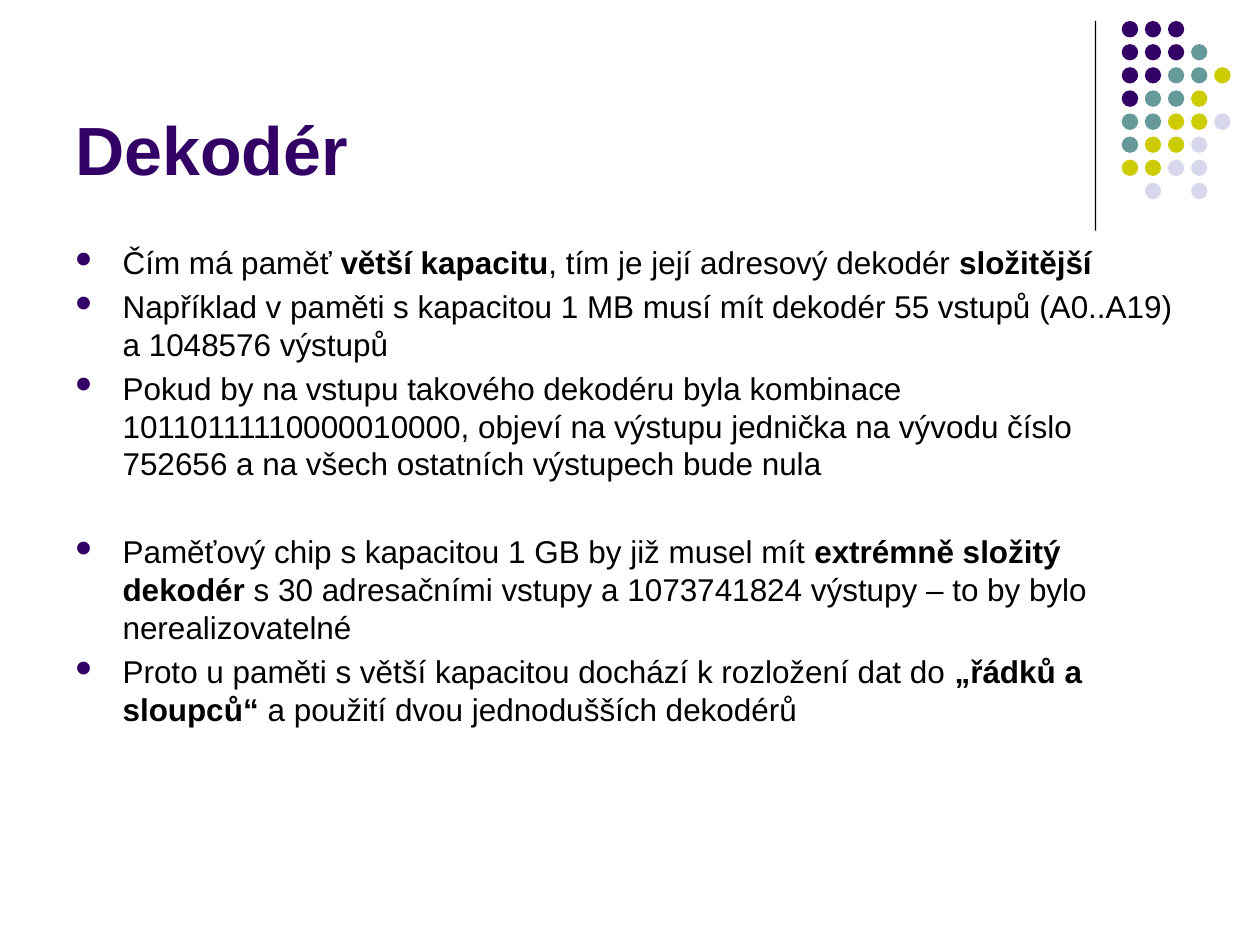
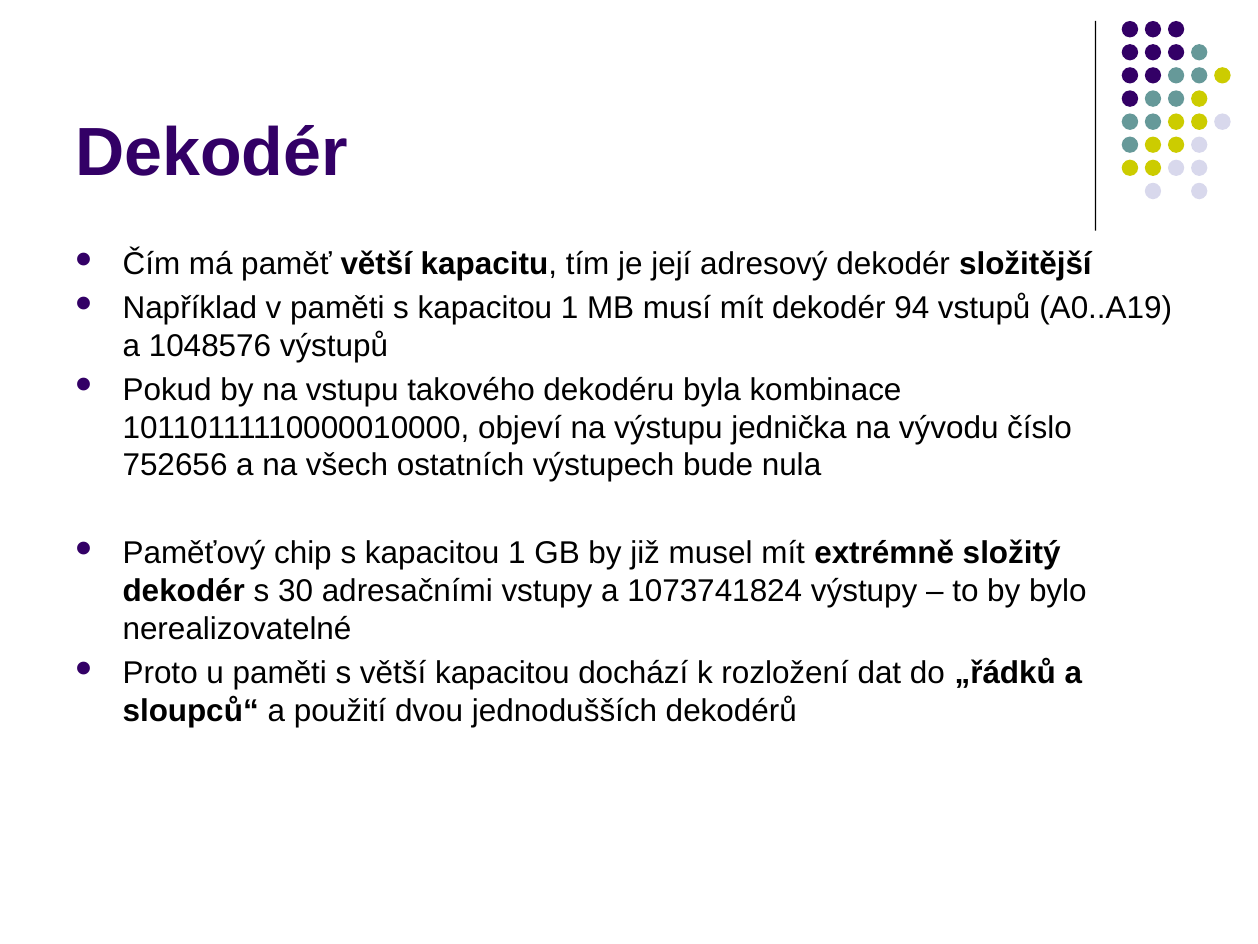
55: 55 -> 94
